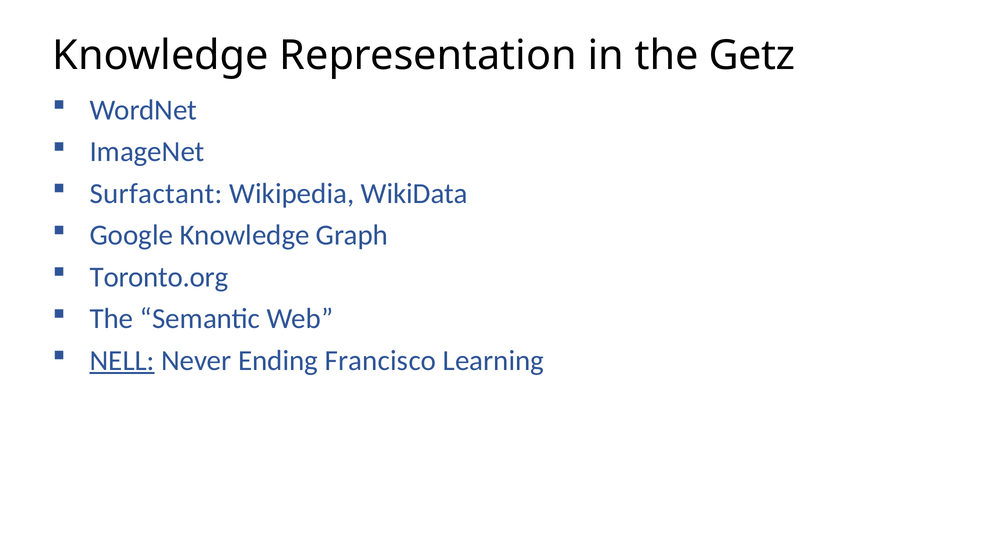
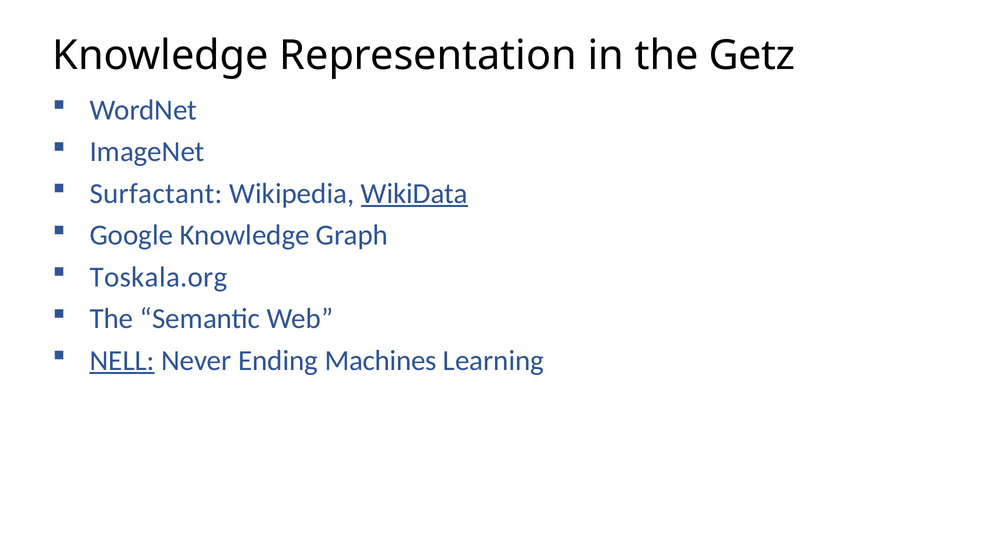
WikiData underline: none -> present
Toronto.org: Toronto.org -> Toskala.org
Francisco: Francisco -> Machines
